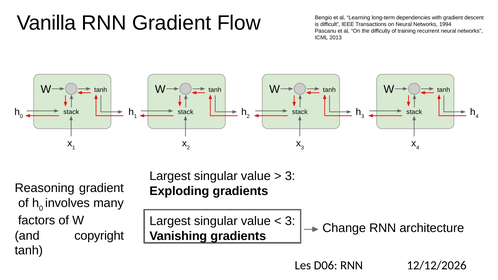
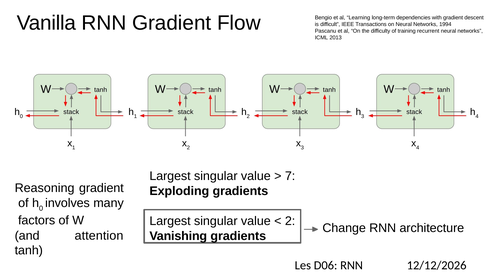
3 at (290, 176): 3 -> 7
3 at (290, 221): 3 -> 2
copyright: copyright -> attention
